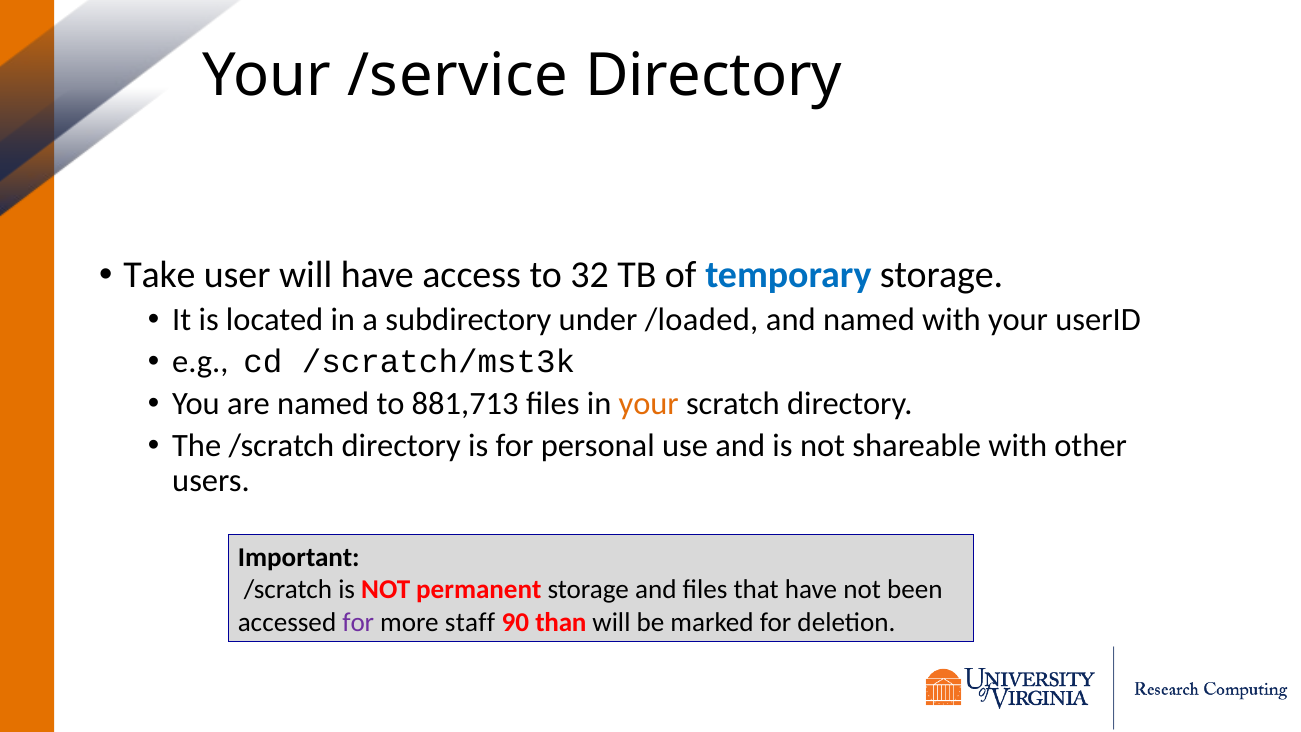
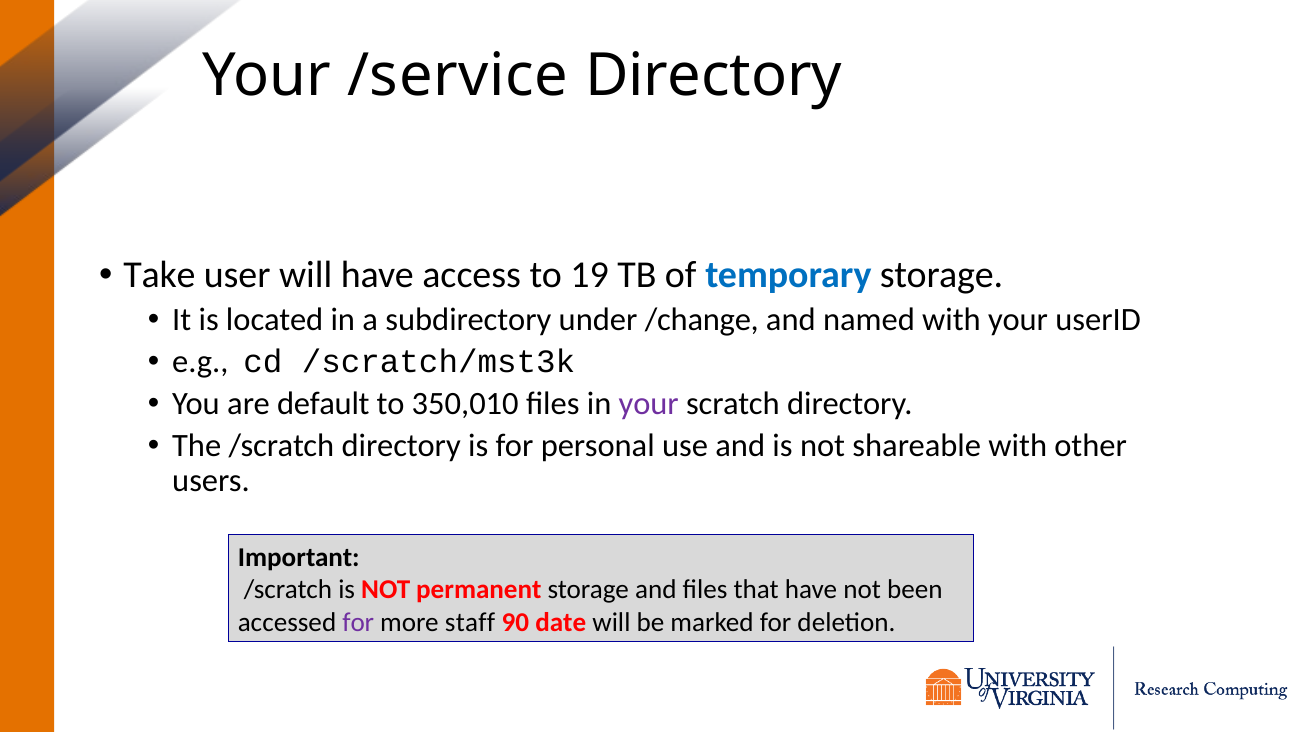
32: 32 -> 19
/loaded: /loaded -> /change
are named: named -> default
881,713: 881,713 -> 350,010
your at (649, 404) colour: orange -> purple
than: than -> date
